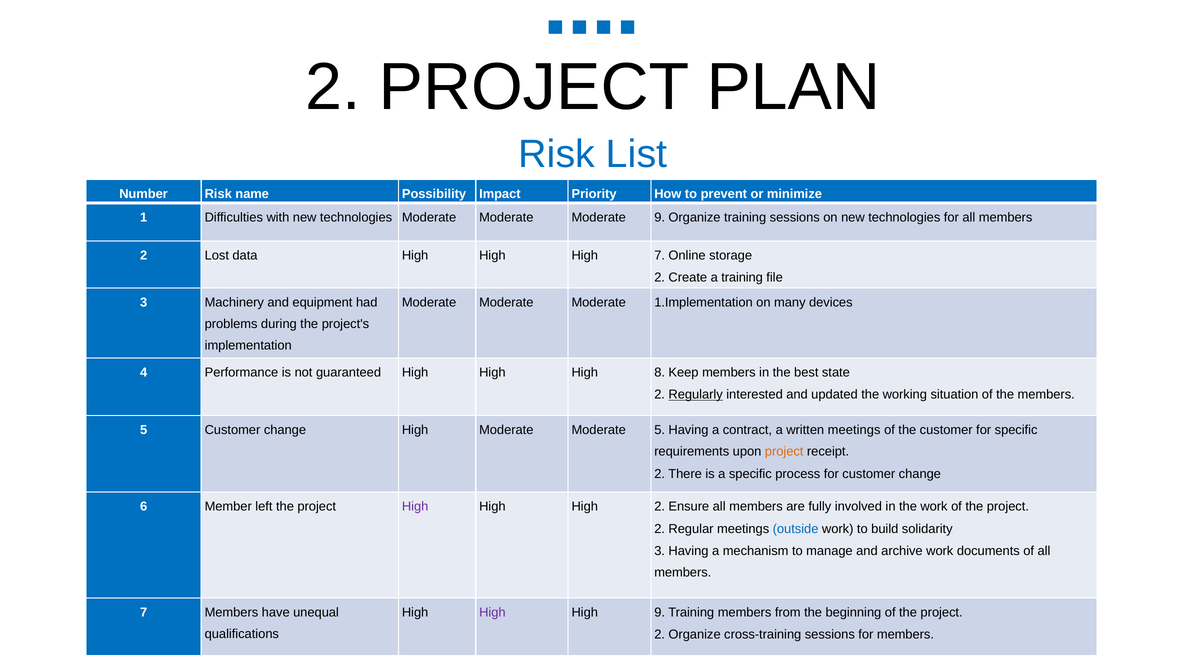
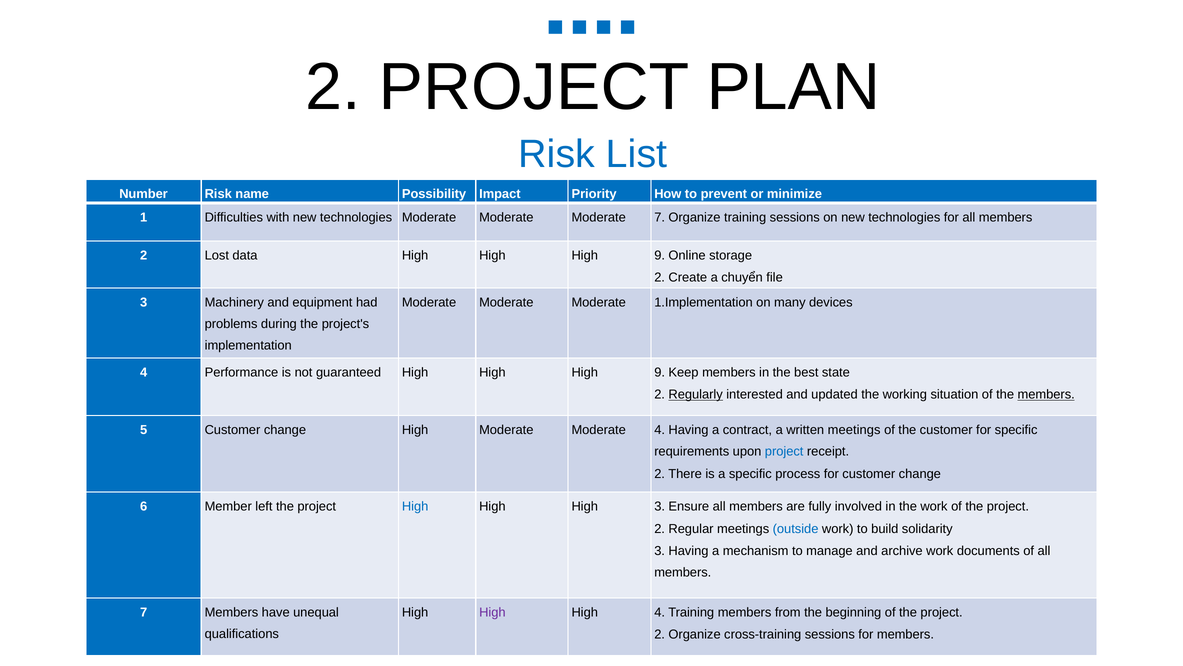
Moderate 9: 9 -> 7
7 at (660, 255): 7 -> 9
a training: training -> chuyển
8 at (660, 372): 8 -> 9
members at (1046, 394) underline: none -> present
Moderate 5: 5 -> 4
project at (784, 451) colour: orange -> blue
High at (415, 506) colour: purple -> blue
High 2: 2 -> 3
High 9: 9 -> 4
